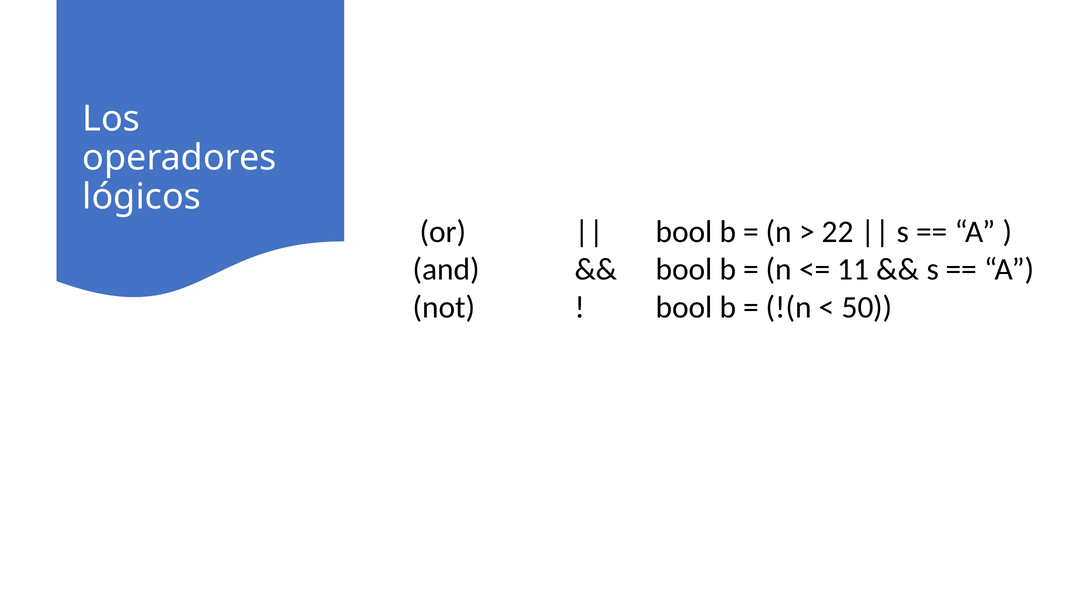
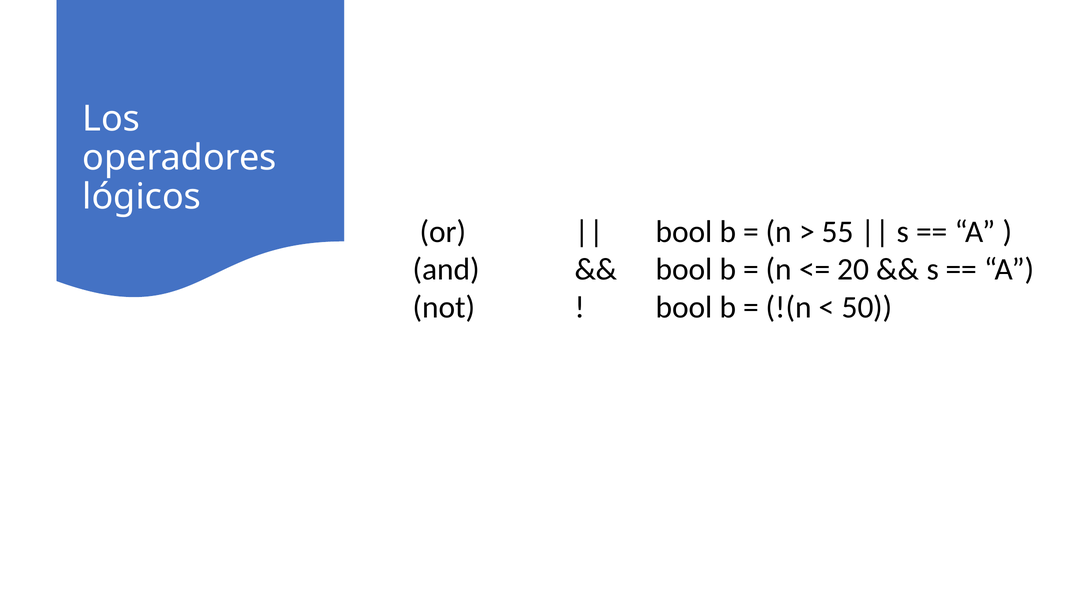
22: 22 -> 55
11: 11 -> 20
